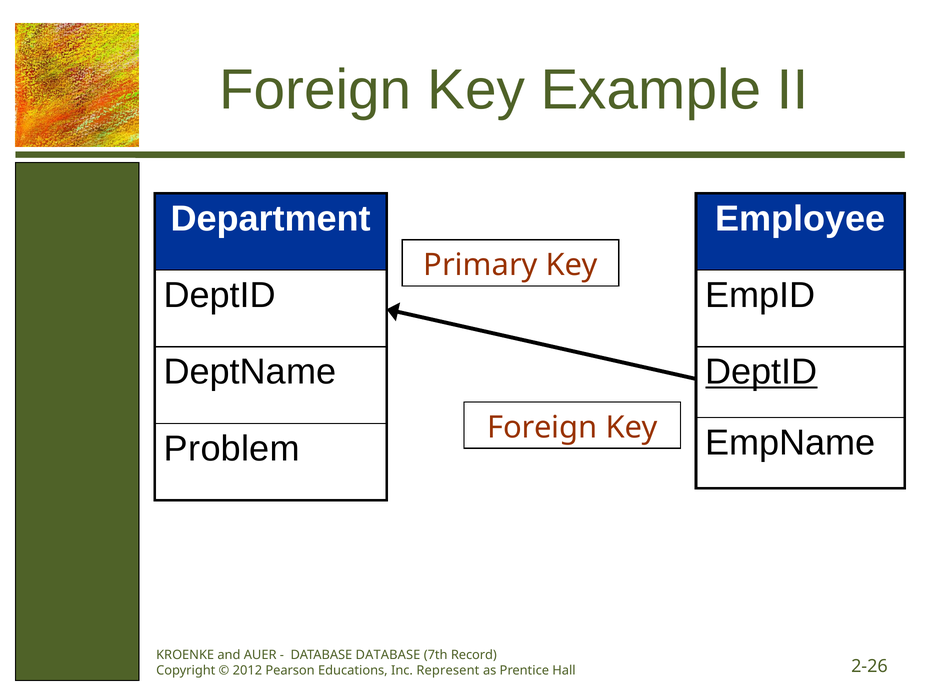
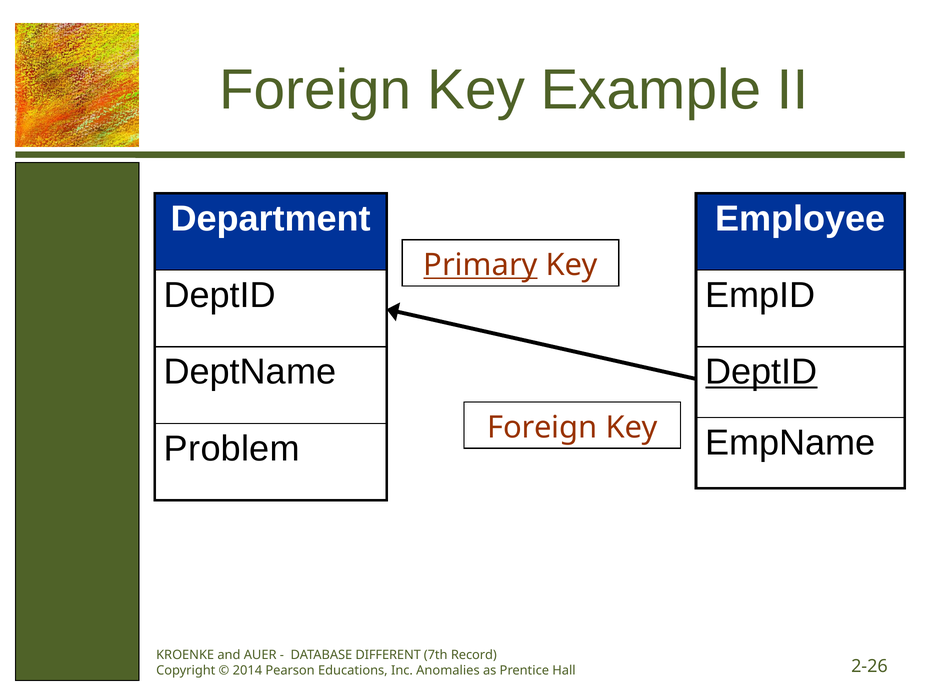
Primary underline: none -> present
DATABASE DATABASE: DATABASE -> DIFFERENT
2012: 2012 -> 2014
Represent: Represent -> Anomalies
